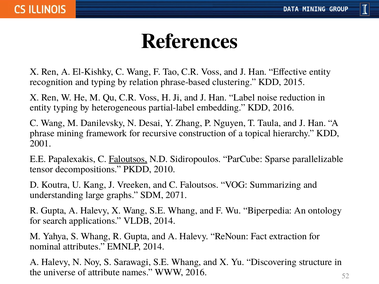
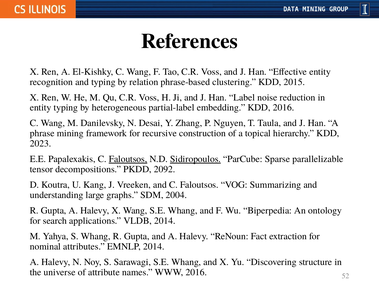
2001: 2001 -> 2023
Sidiropoulos underline: none -> present
2010: 2010 -> 2092
2071: 2071 -> 2004
